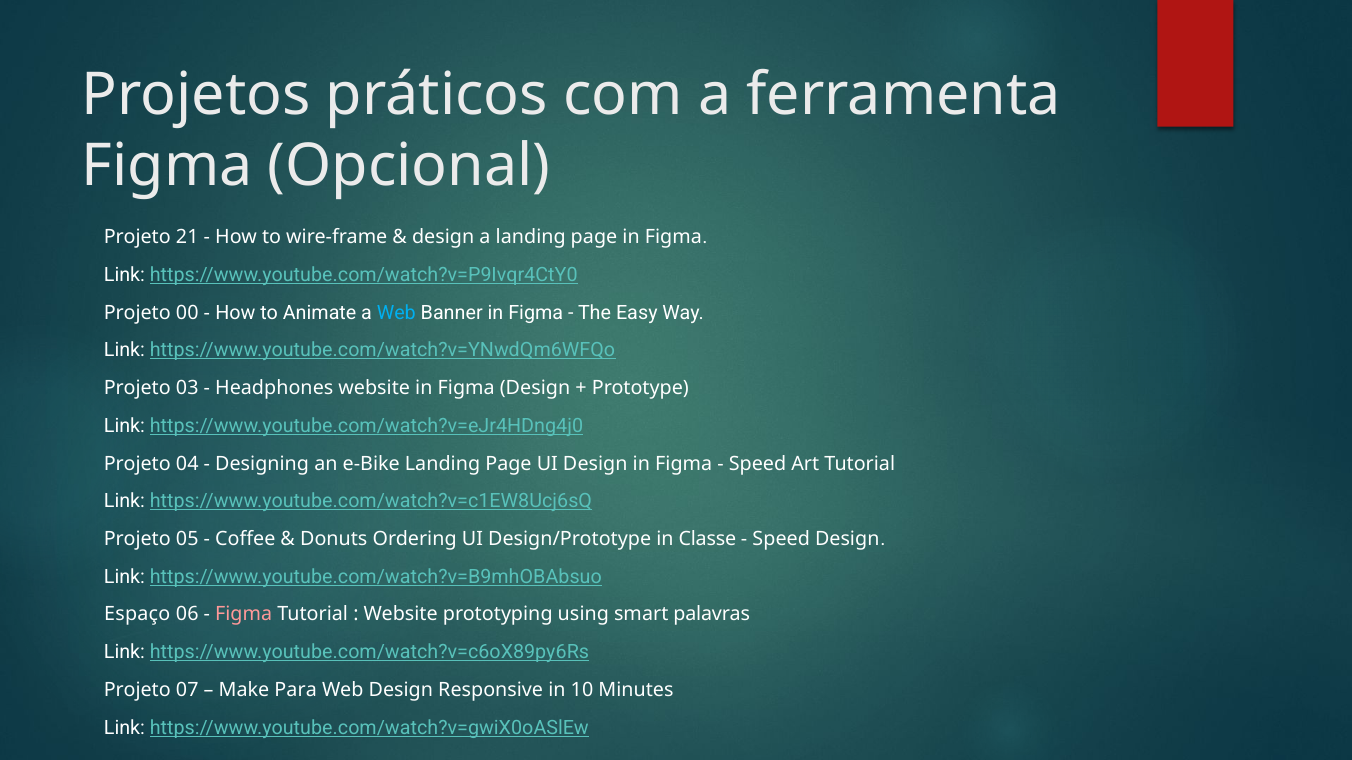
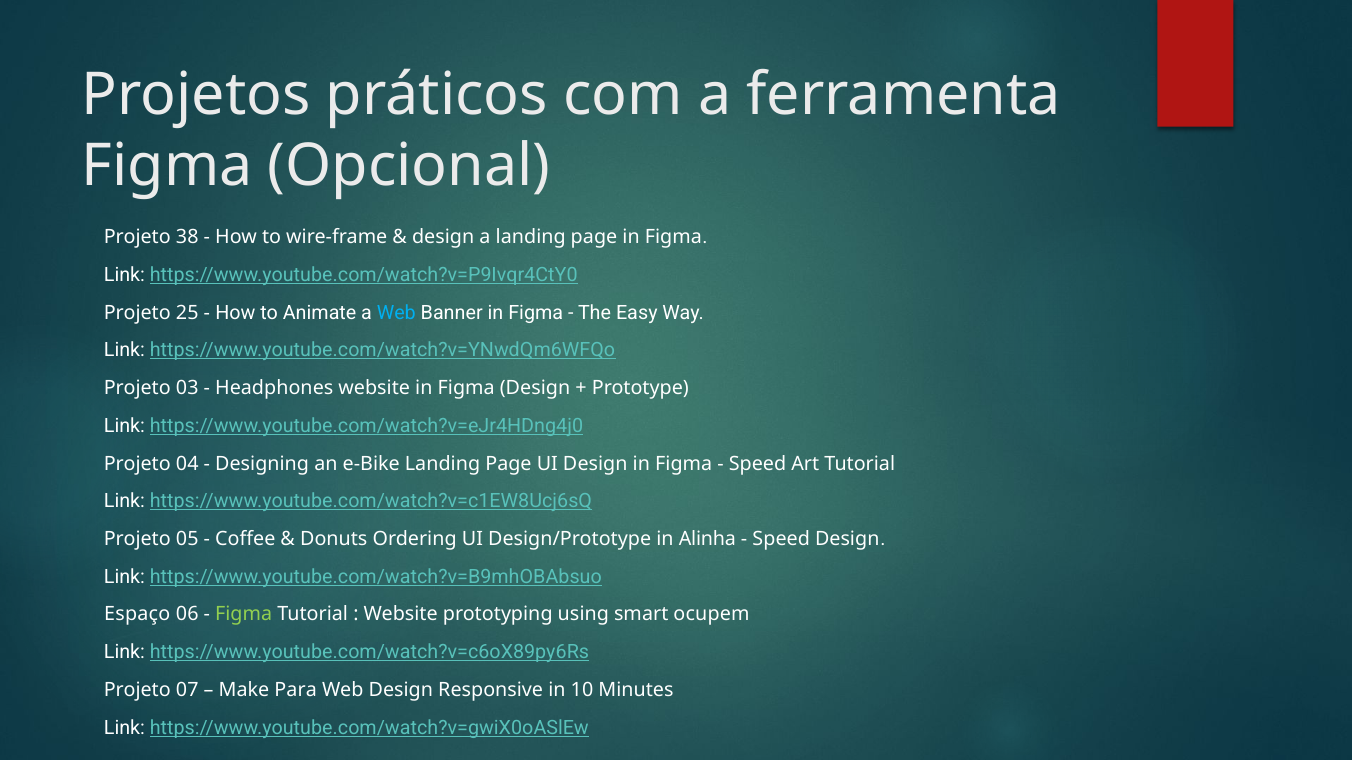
21: 21 -> 38
00: 00 -> 25
Classe: Classe -> Alinha
Figma at (244, 615) colour: pink -> light green
palavras: palavras -> ocupem
